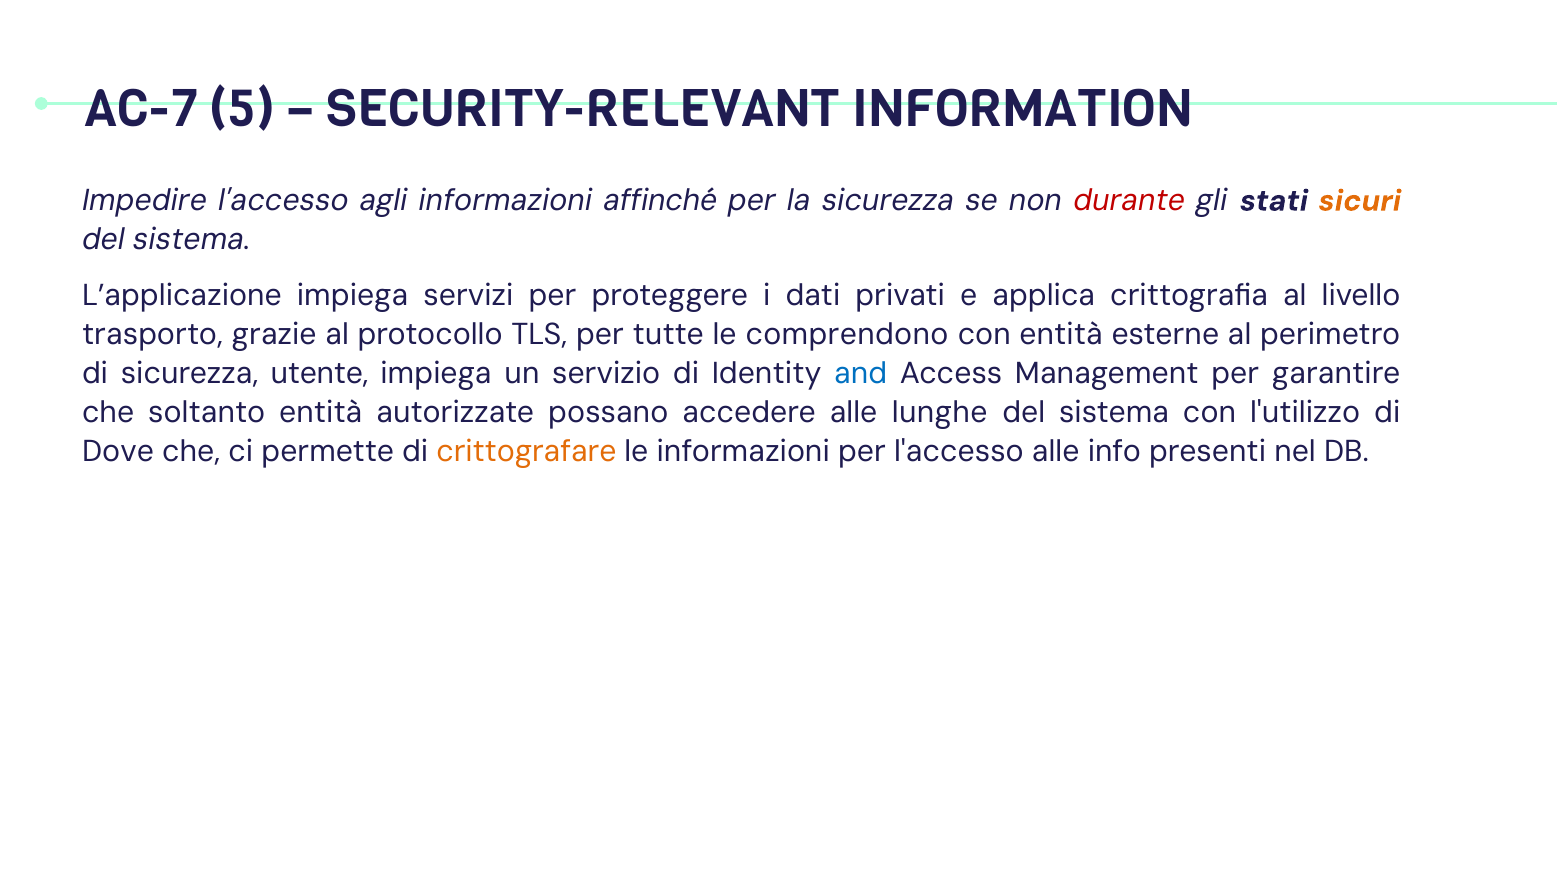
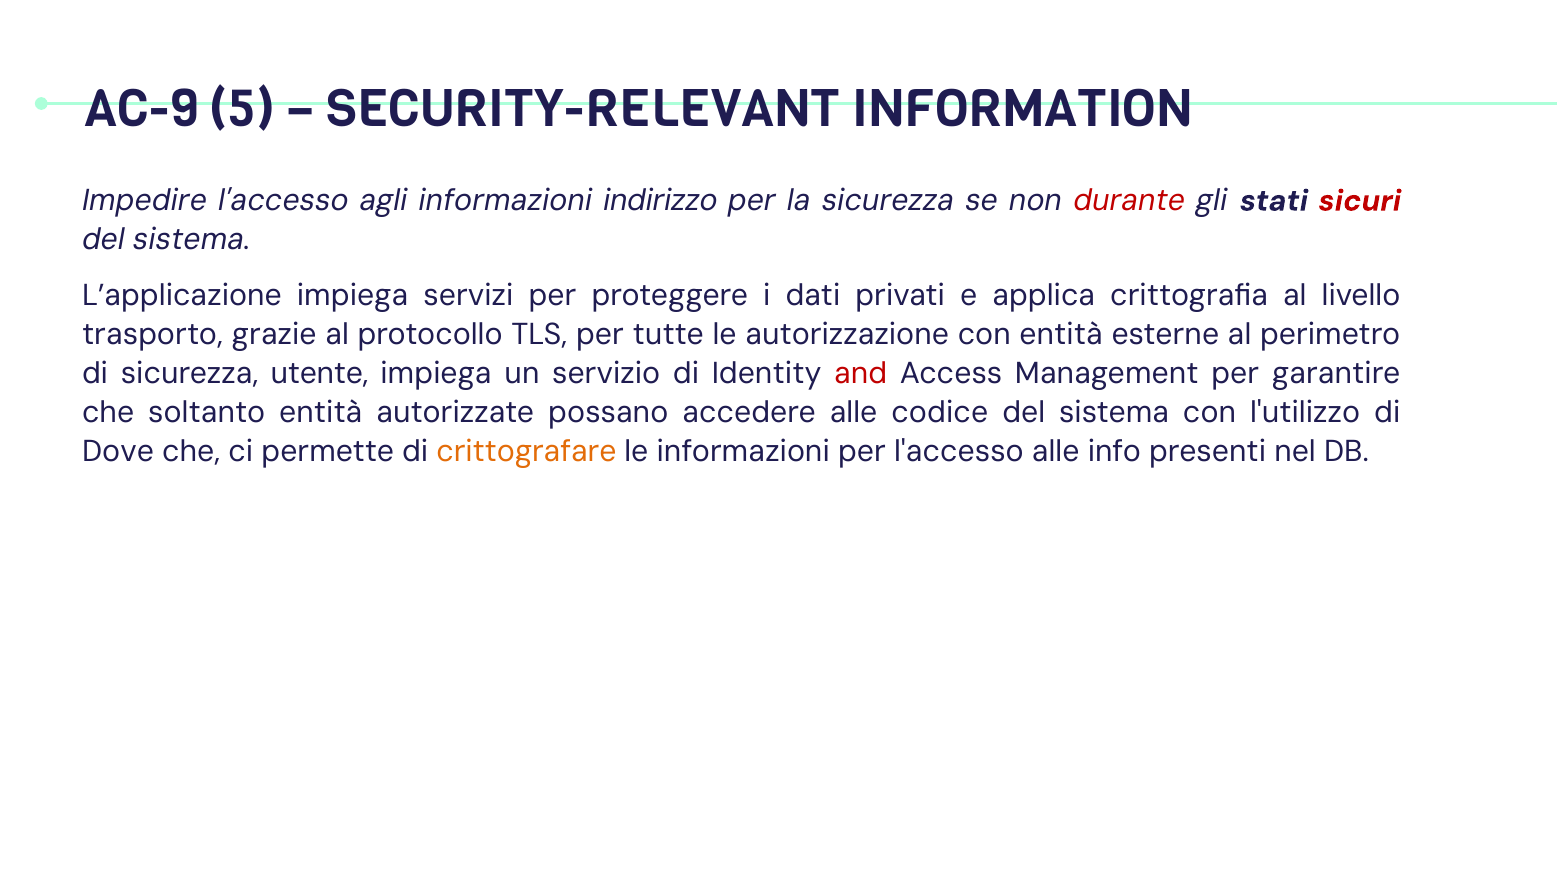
AC-7: AC-7 -> AC-9
affinché: affinché -> indirizzo
sicuri colour: orange -> red
comprendono: comprendono -> autorizzazione
and colour: blue -> red
lunghe: lunghe -> codice
